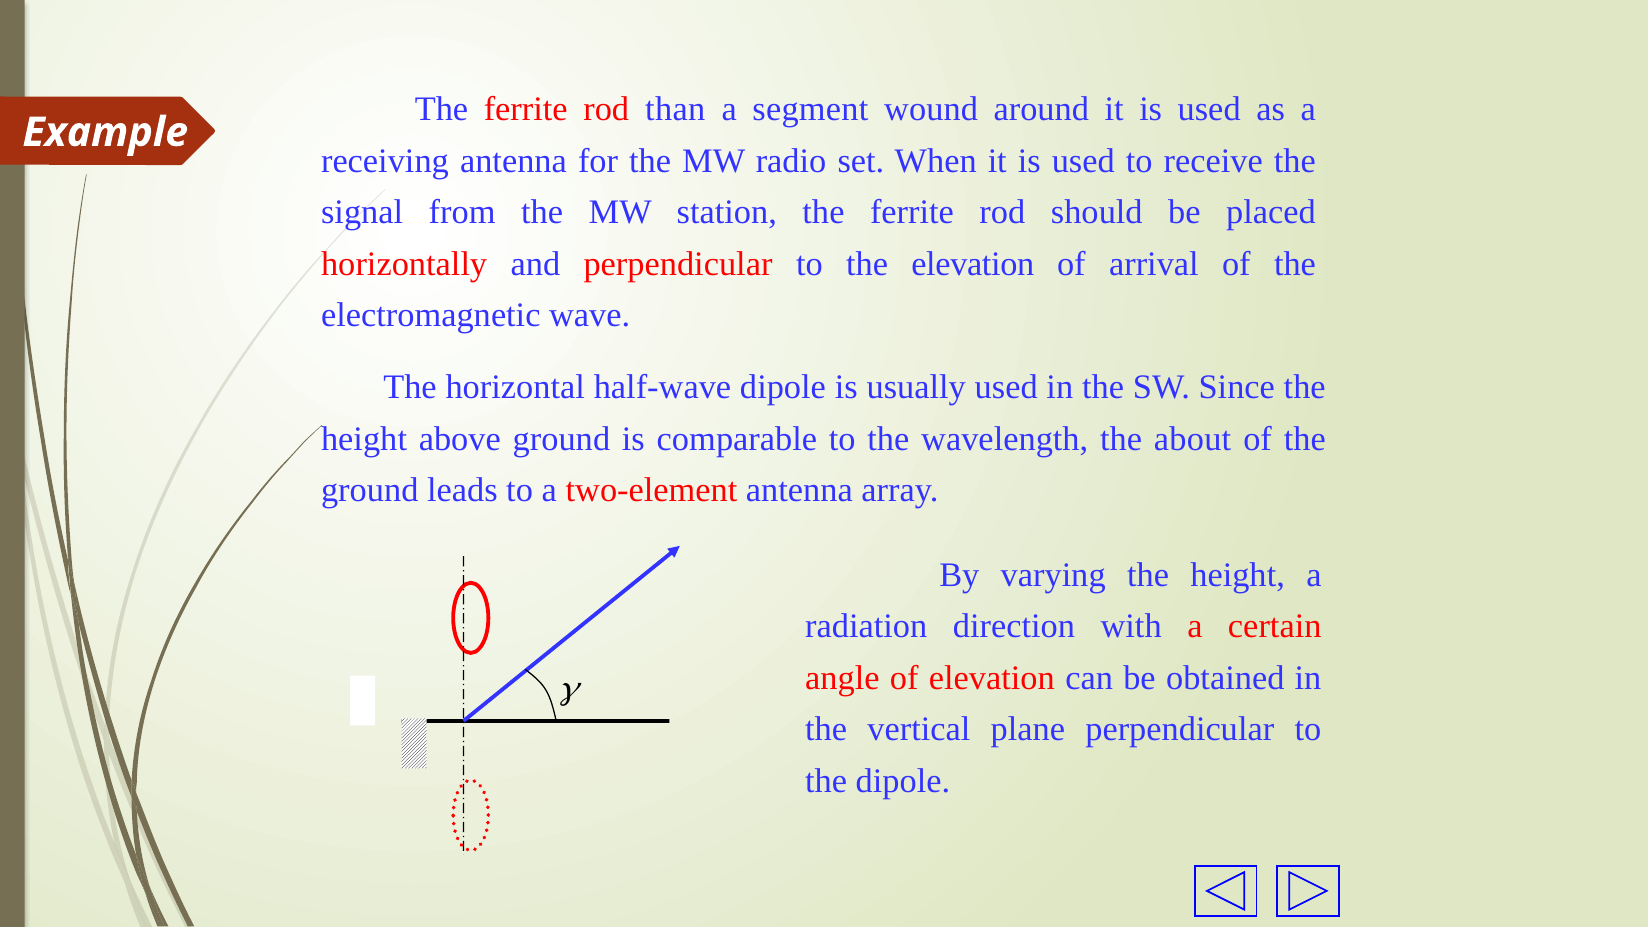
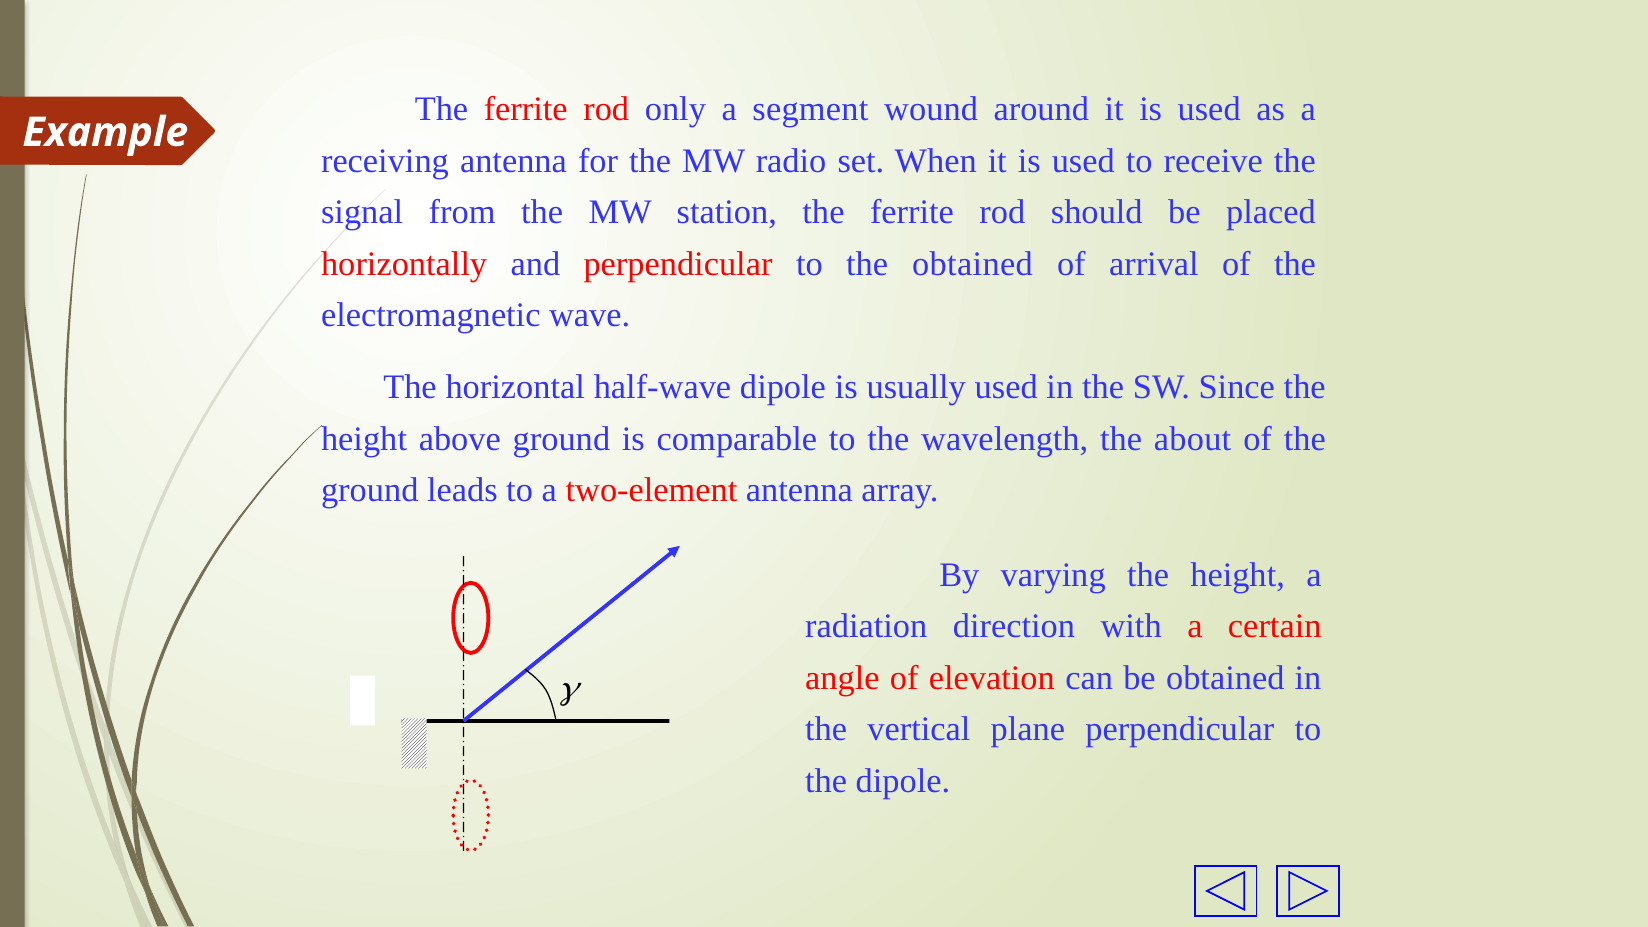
than: than -> only
the elevation: elevation -> obtained
